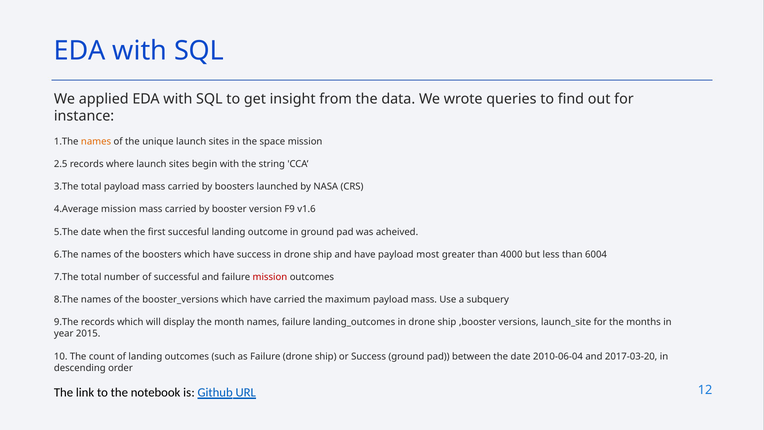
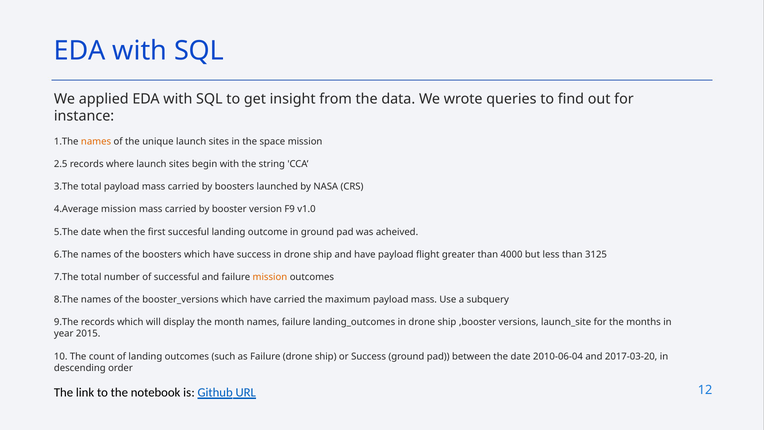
v1.6: v1.6 -> v1.0
most: most -> flight
6004: 6004 -> 3125
mission at (270, 277) colour: red -> orange
